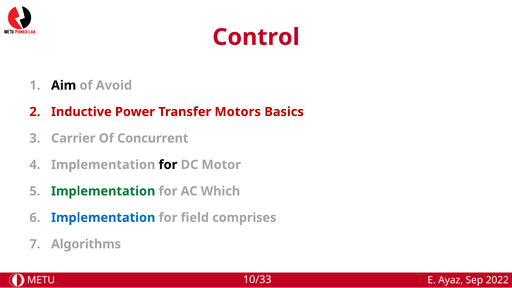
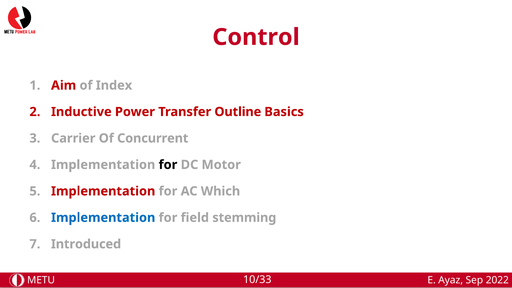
Aim colour: black -> red
Avoid: Avoid -> Index
Motors: Motors -> Outline
Implementation at (103, 191) colour: green -> red
comprises: comprises -> stemming
Algorithms: Algorithms -> Introduced
